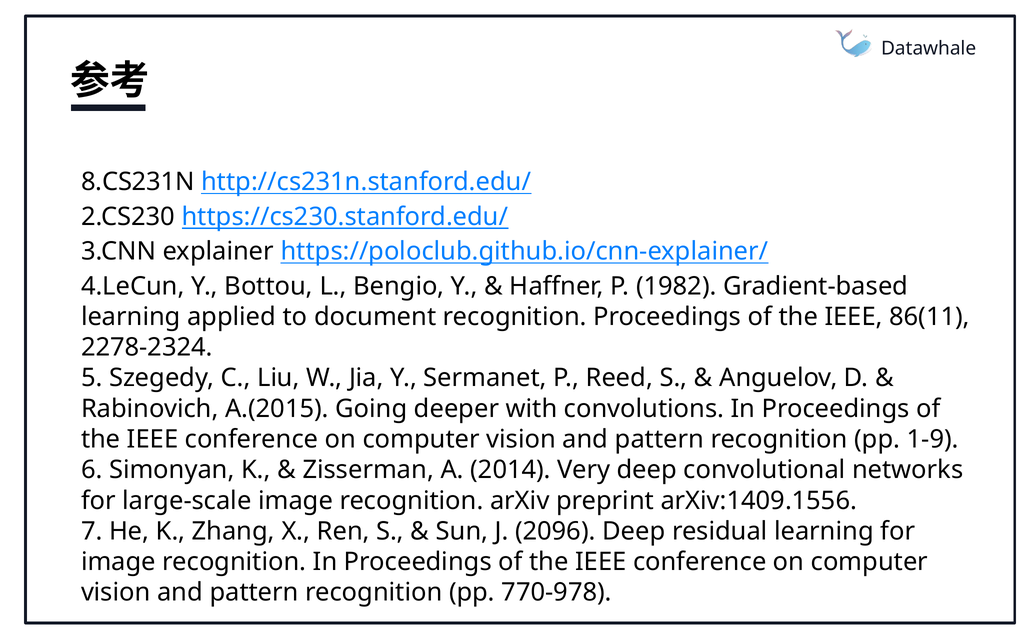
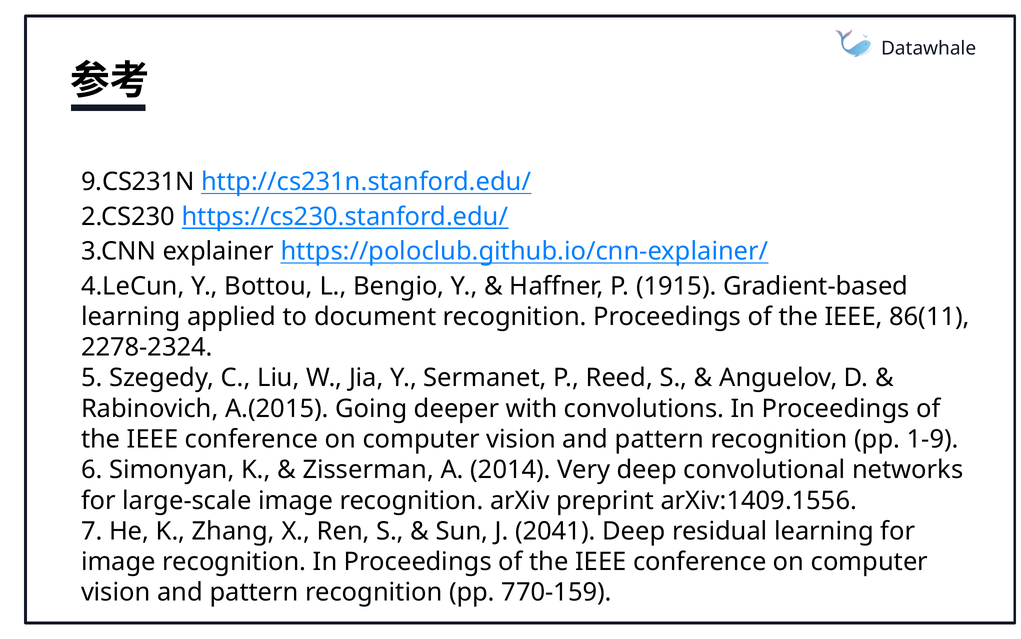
8.CS231N: 8.CS231N -> 9.CS231N
1982: 1982 -> 1915
2096: 2096 -> 2041
770-978: 770-978 -> 770-159
